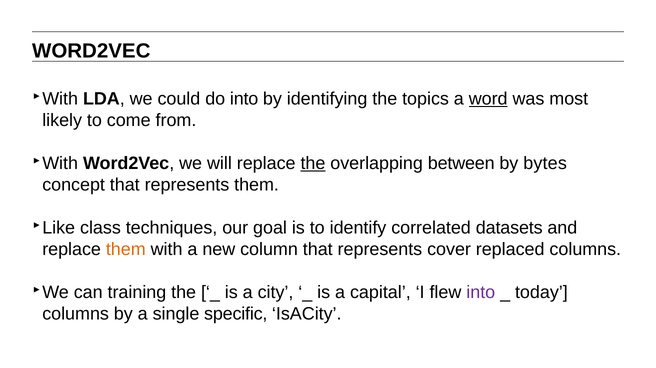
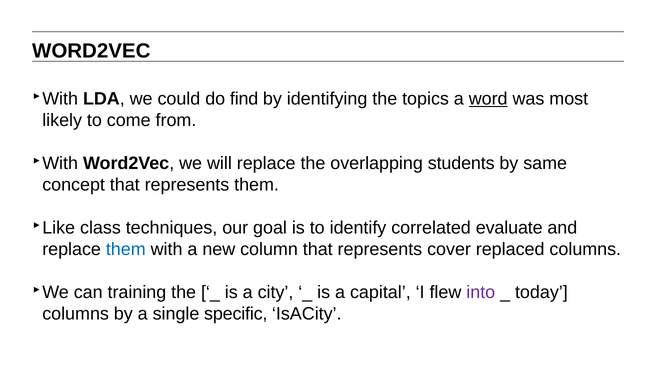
do into: into -> find
the at (313, 163) underline: present -> none
between: between -> students
bytes: bytes -> same
datasets: datasets -> evaluate
them at (126, 250) colour: orange -> blue
